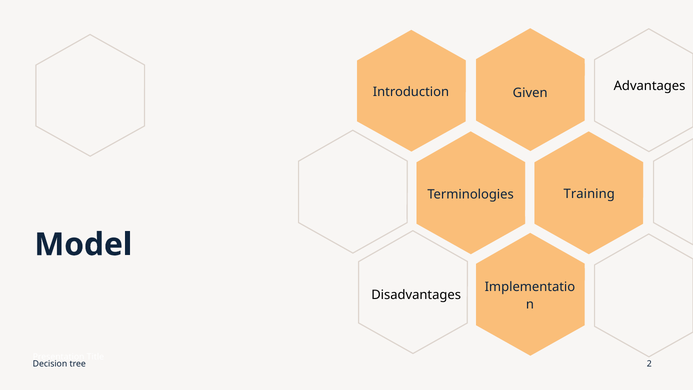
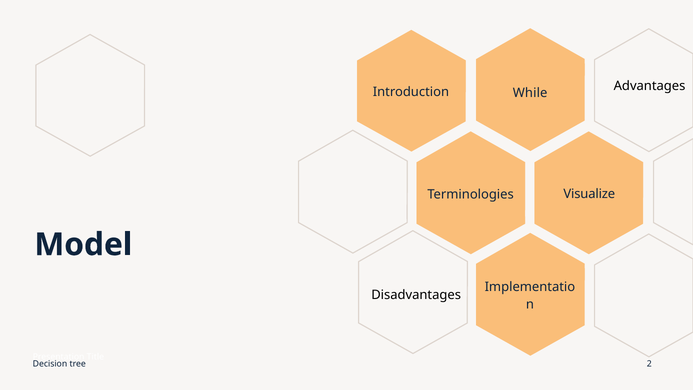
Given: Given -> While
Training: Training -> Visualize
